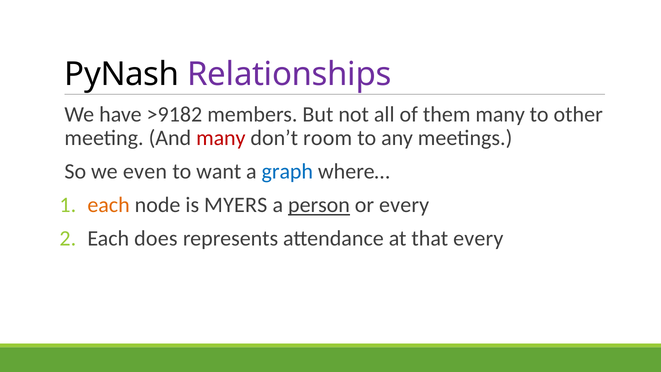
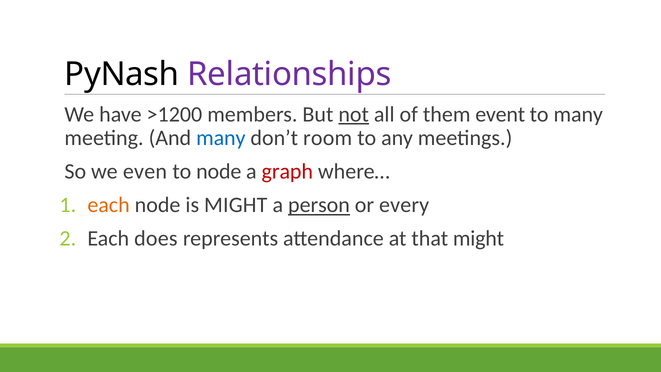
>9182: >9182 -> >1200
not underline: none -> present
them many: many -> event
to other: other -> many
many at (221, 138) colour: red -> blue
to want: want -> node
graph colour: blue -> red
is MYERS: MYERS -> MIGHT
that every: every -> might
